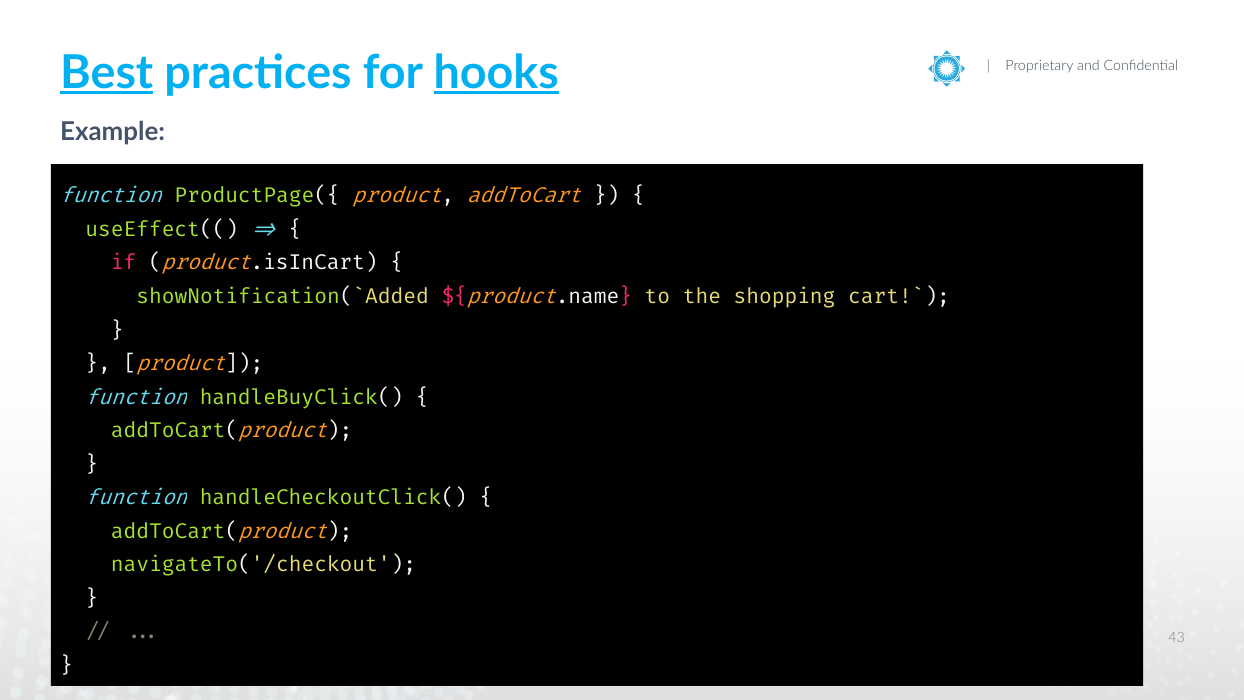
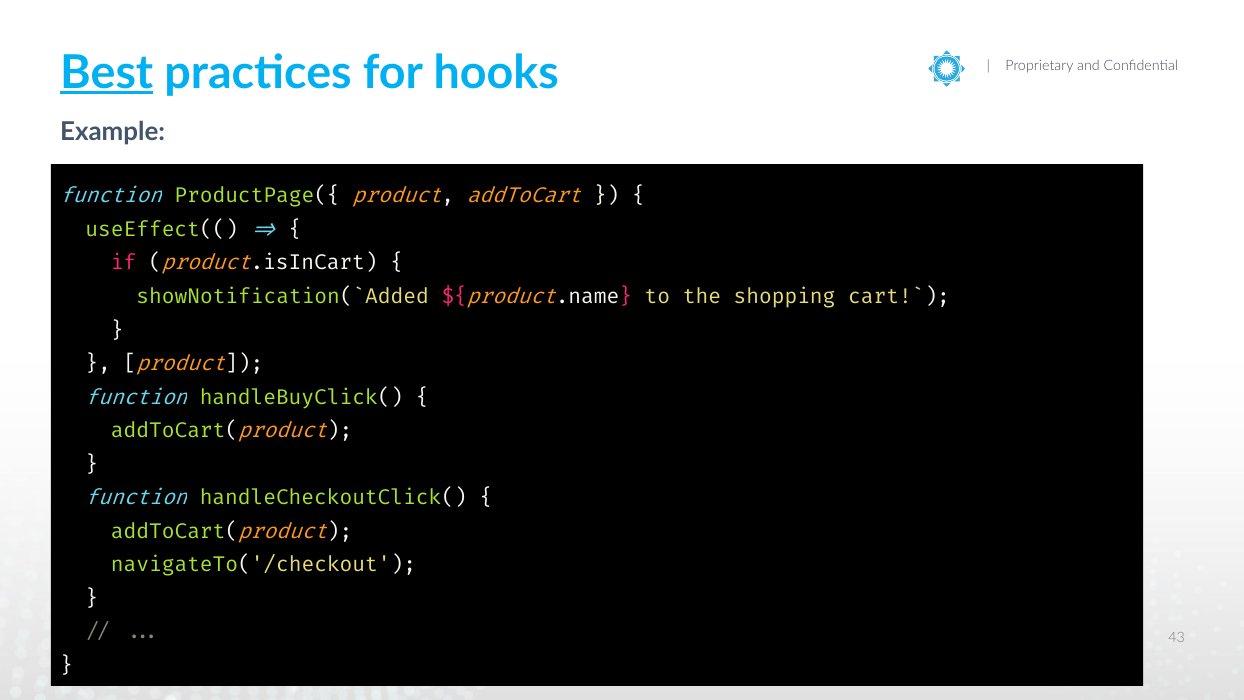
hooks underline: present -> none
